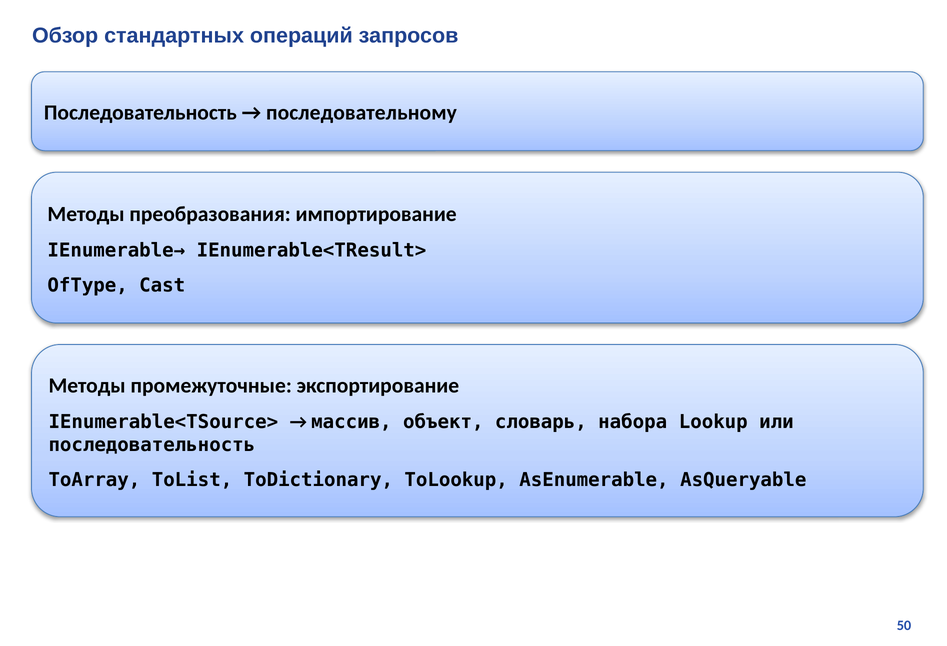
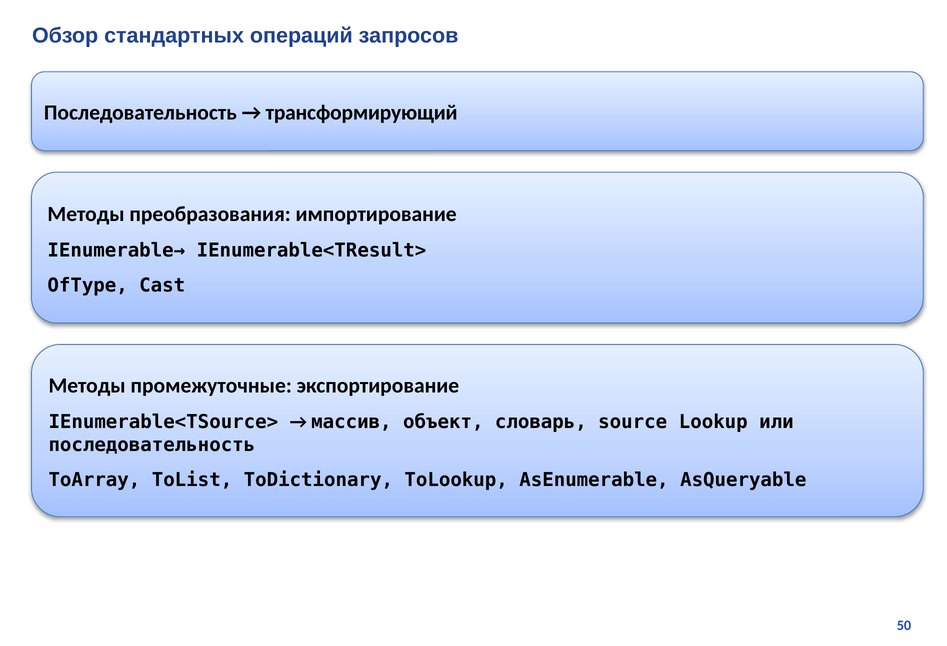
последовательному: последовательному -> трансформирующий
набора: набора -> source
